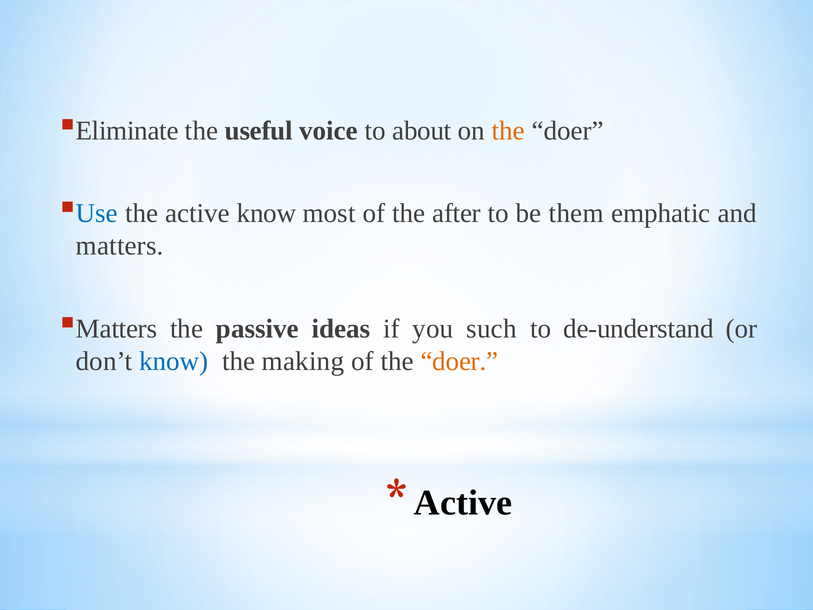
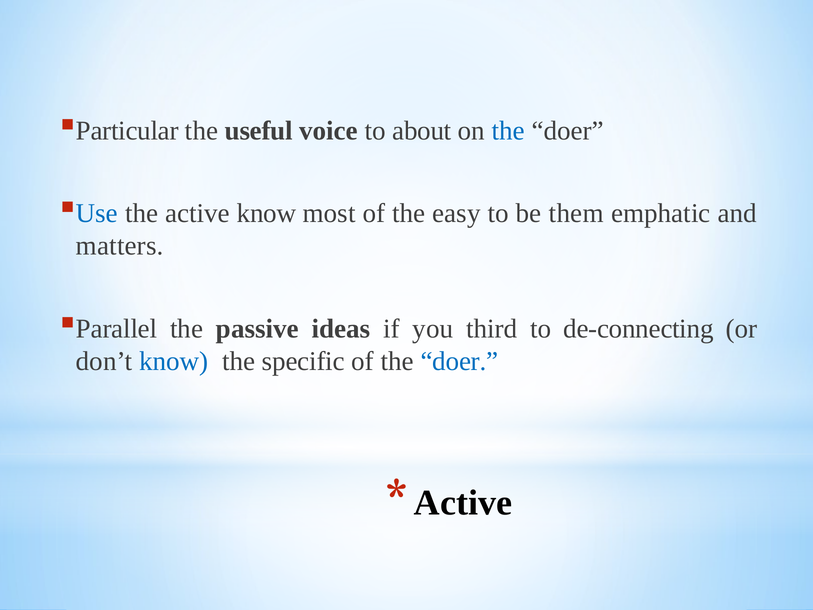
Eliminate: Eliminate -> Particular
the at (508, 131) colour: orange -> blue
after: after -> easy
Matters at (117, 328): Matters -> Parallel
such: such -> third
de-understand: de-understand -> de-connecting
making: making -> specific
doer at (459, 361) colour: orange -> blue
